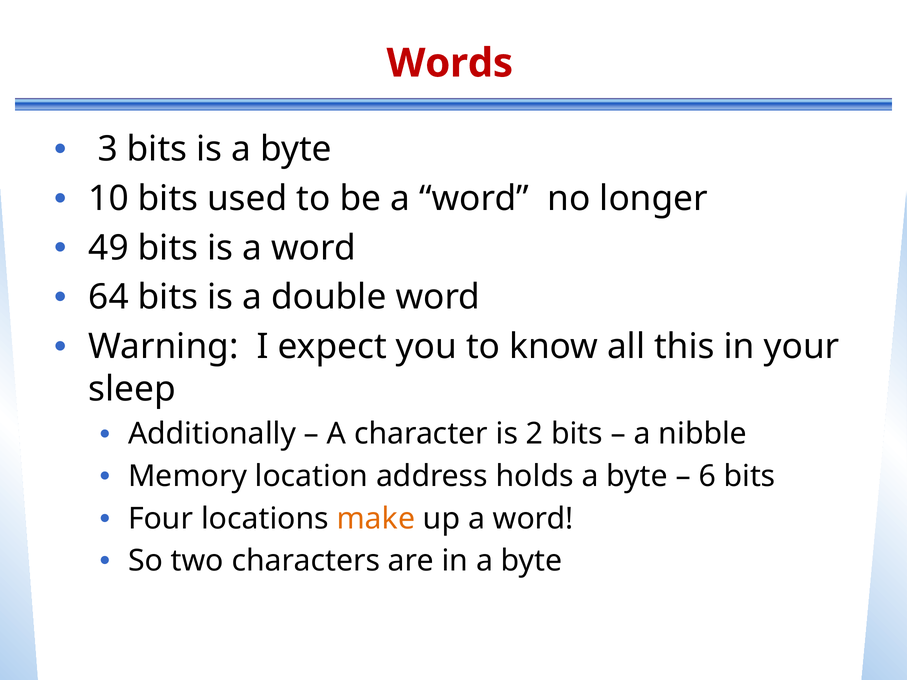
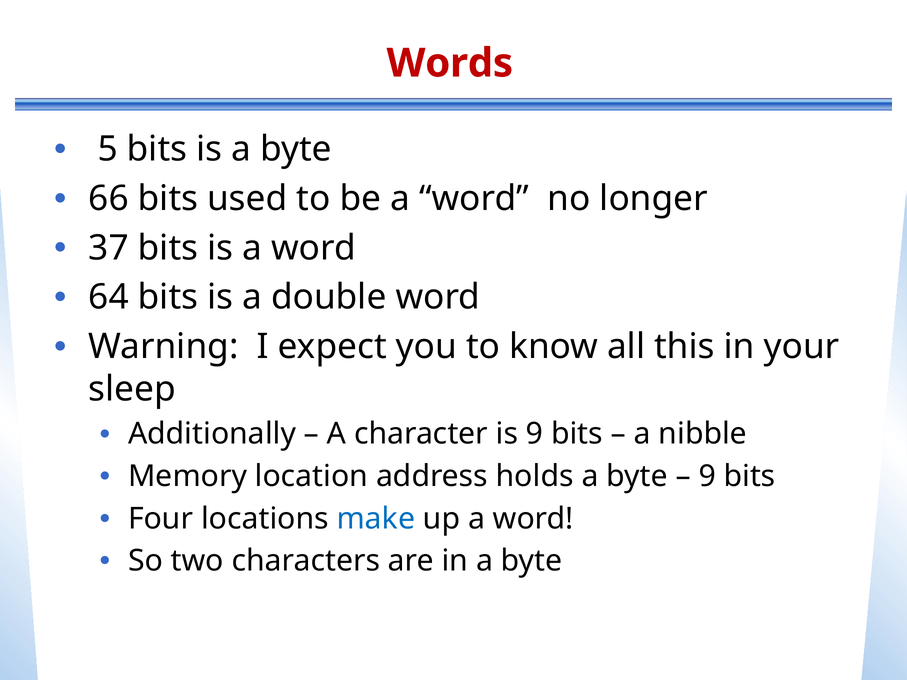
3: 3 -> 5
10: 10 -> 66
49: 49 -> 37
is 2: 2 -> 9
6 at (707, 476): 6 -> 9
make colour: orange -> blue
